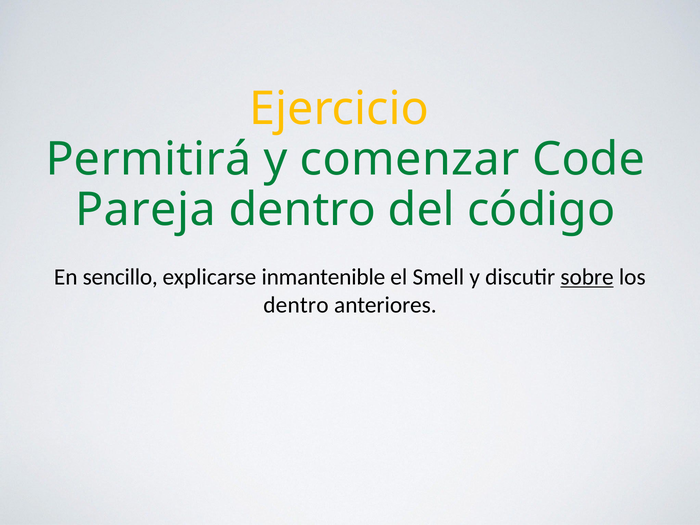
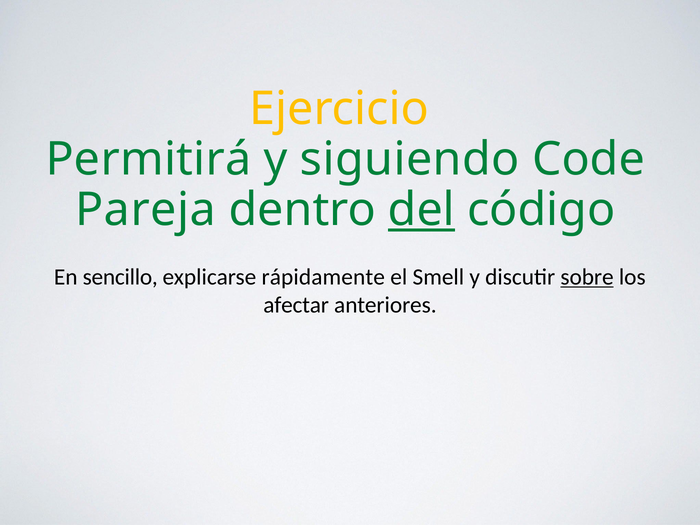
comenzar: comenzar -> siguiendo
del underline: none -> present
inmantenible: inmantenible -> rápidamente
dentro at (296, 305): dentro -> afectar
